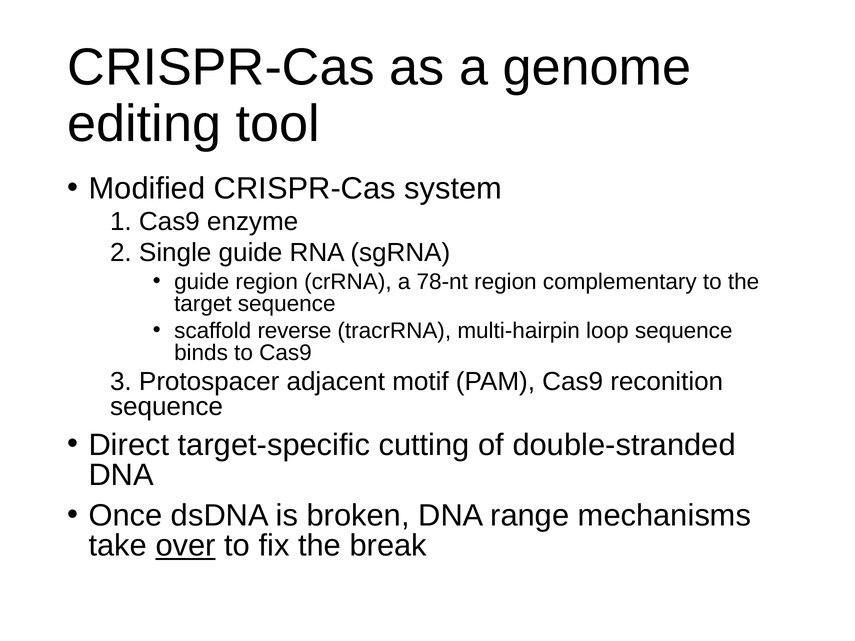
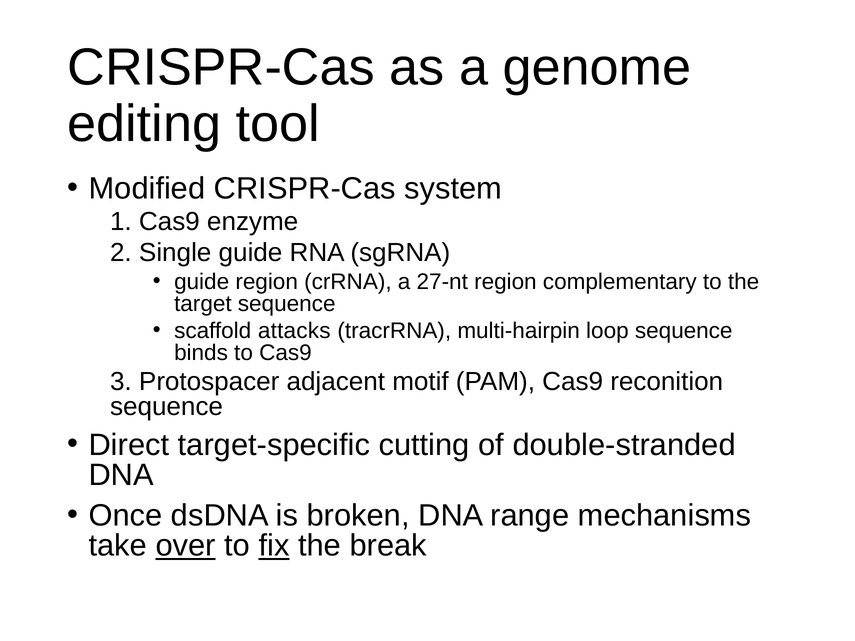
78-nt: 78-nt -> 27-nt
reverse: reverse -> attacks
fix underline: none -> present
